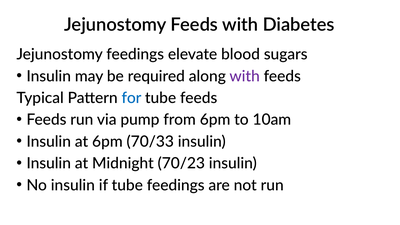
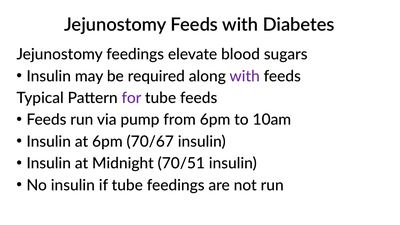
for colour: blue -> purple
70/33: 70/33 -> 70/67
70/23: 70/23 -> 70/51
